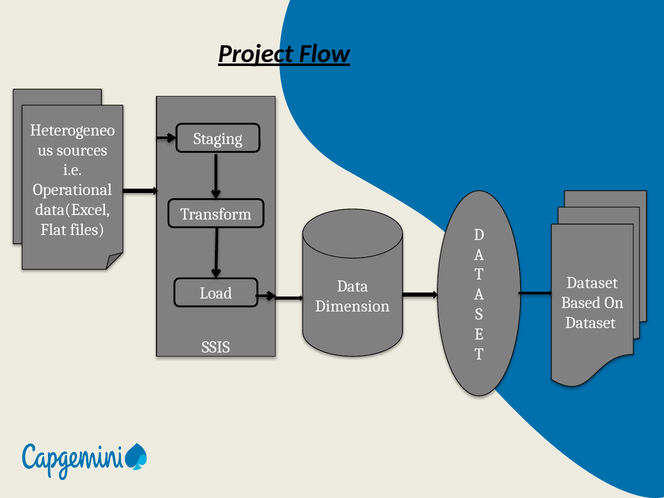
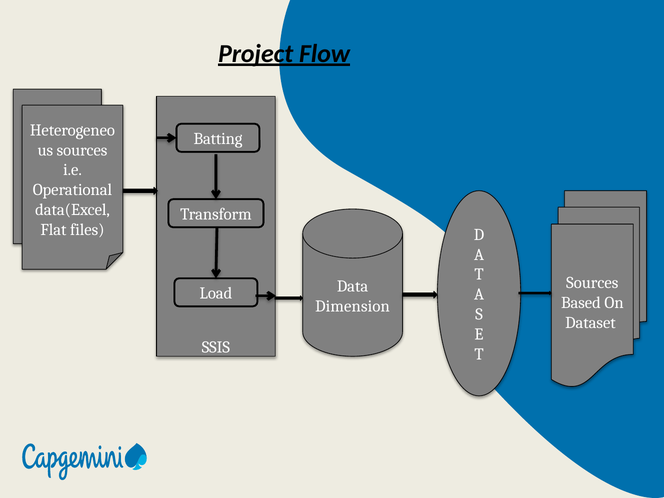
Staging: Staging -> Batting
Dataset at (592, 283): Dataset -> Sources
